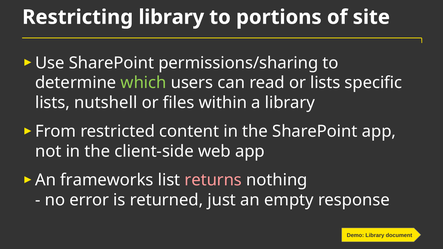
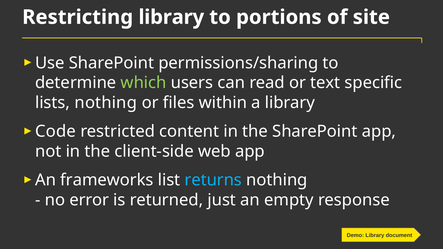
or lists: lists -> text
lists nutshell: nutshell -> nothing
From: From -> Code
returns colour: pink -> light blue
